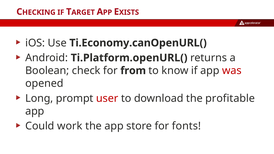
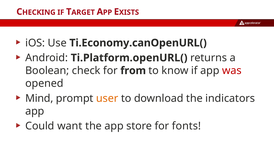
Long: Long -> Mind
user colour: red -> orange
profitable: profitable -> indicators
work: work -> want
